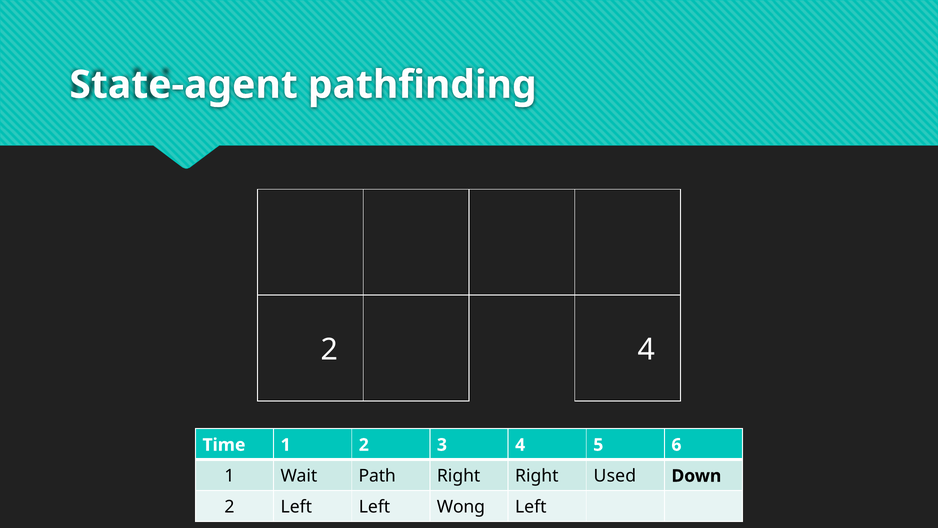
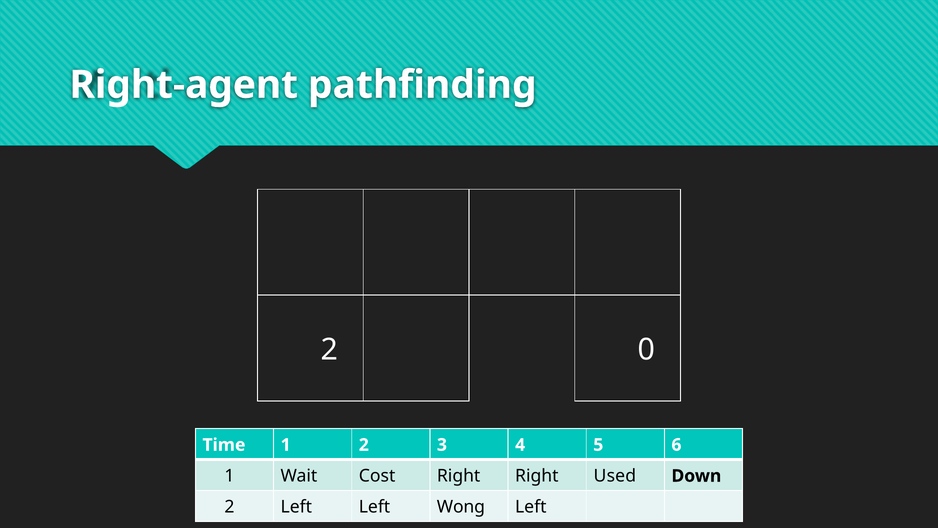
State-agent: State-agent -> Right-agent
4 at (647, 350): 4 -> 0
Path: Path -> Cost
